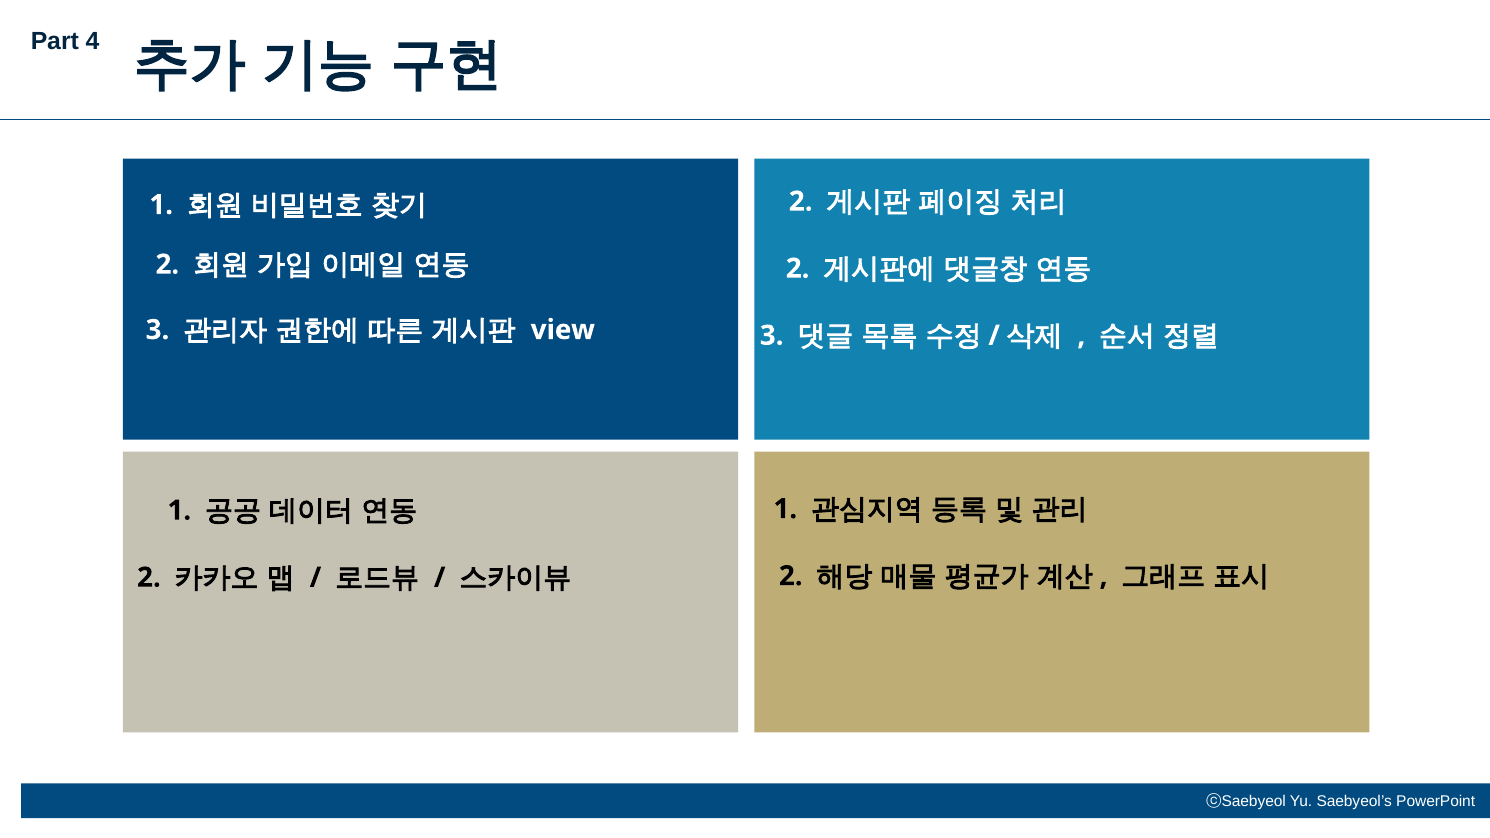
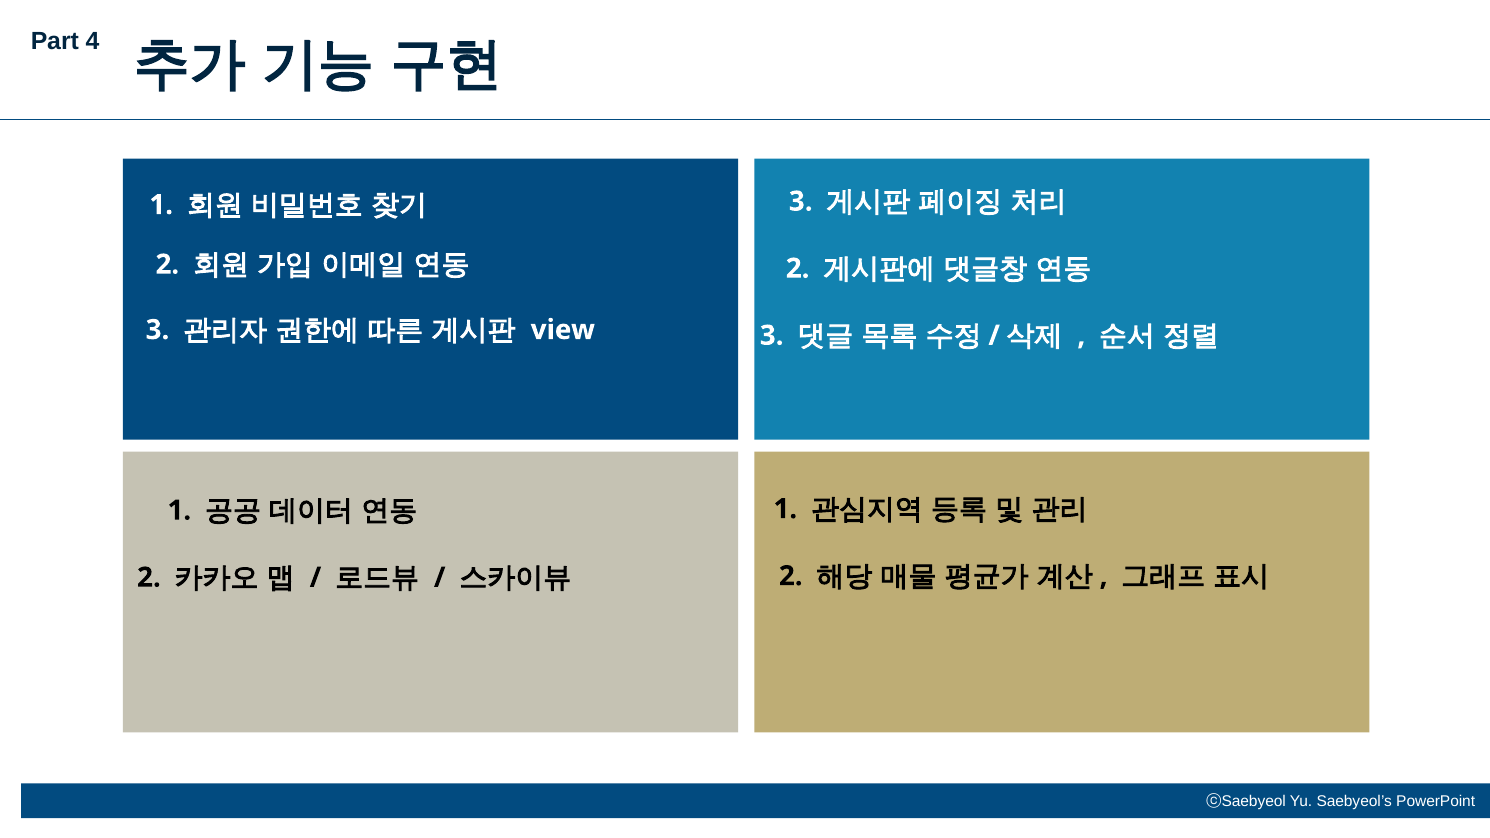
2 at (801, 201): 2 -> 3
